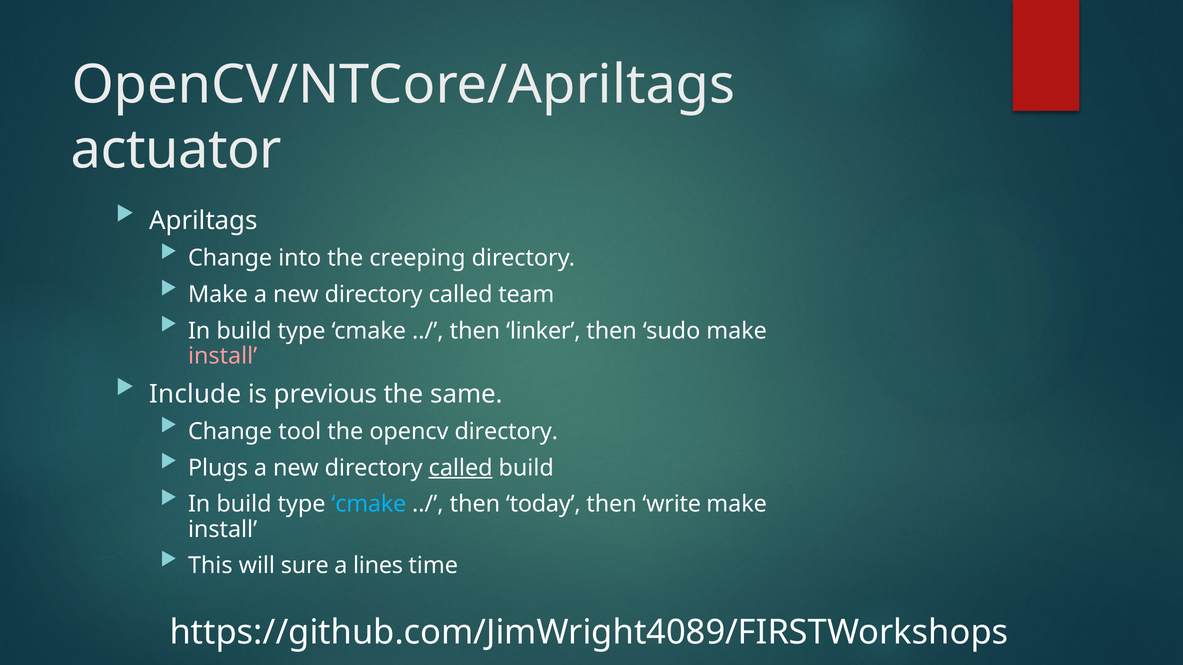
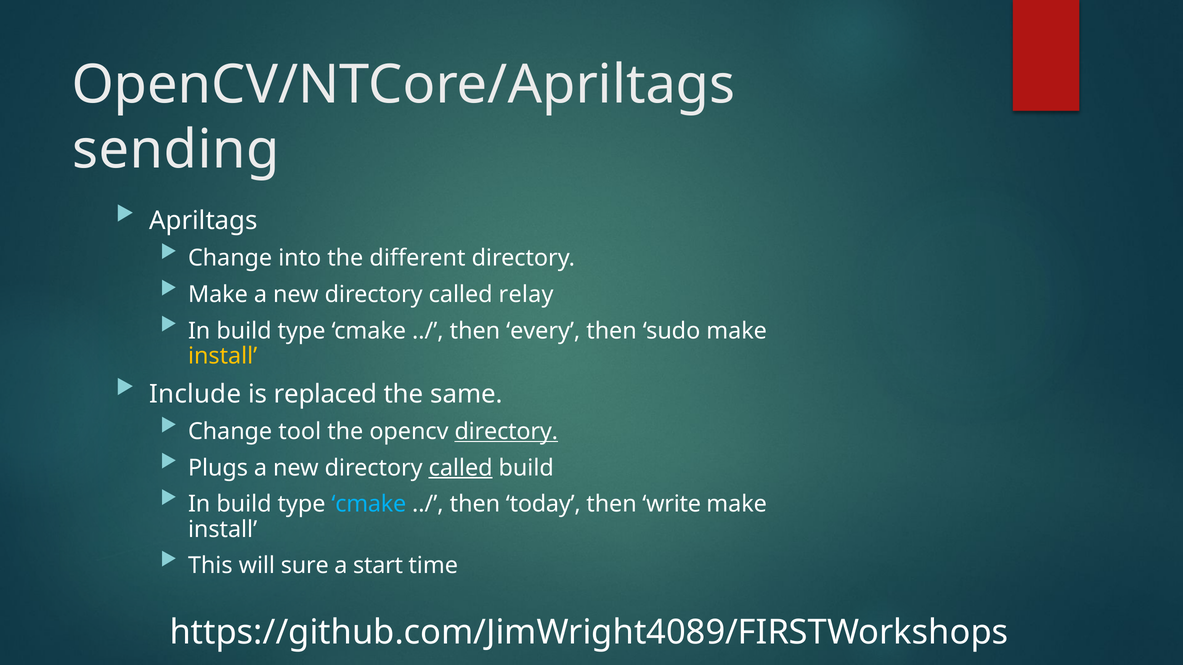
actuator: actuator -> sending
creeping: creeping -> different
team: team -> relay
linker: linker -> every
install at (223, 356) colour: pink -> yellow
previous: previous -> replaced
directory at (506, 432) underline: none -> present
lines: lines -> start
